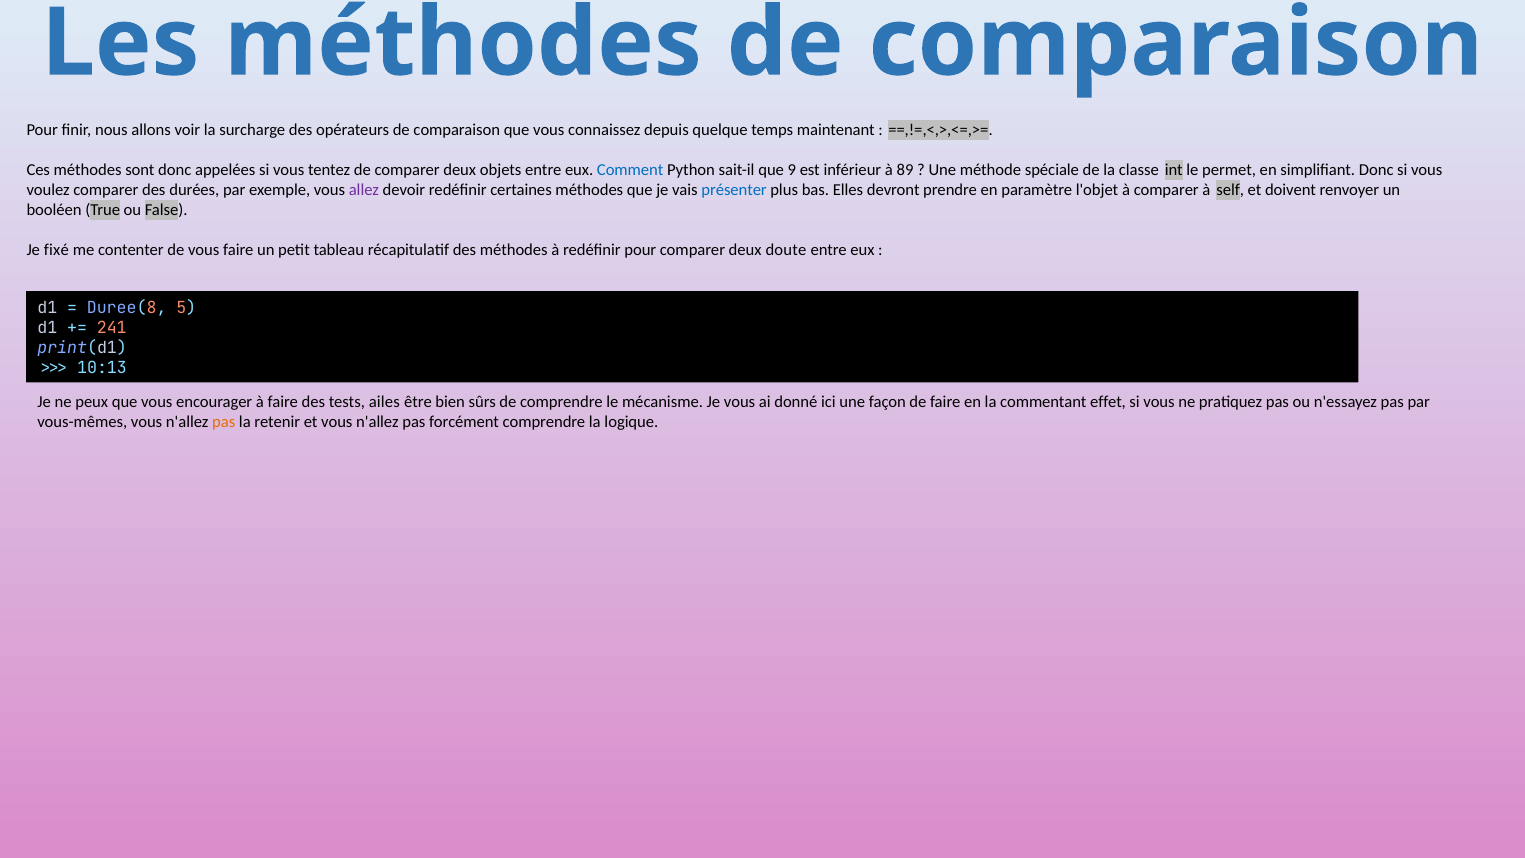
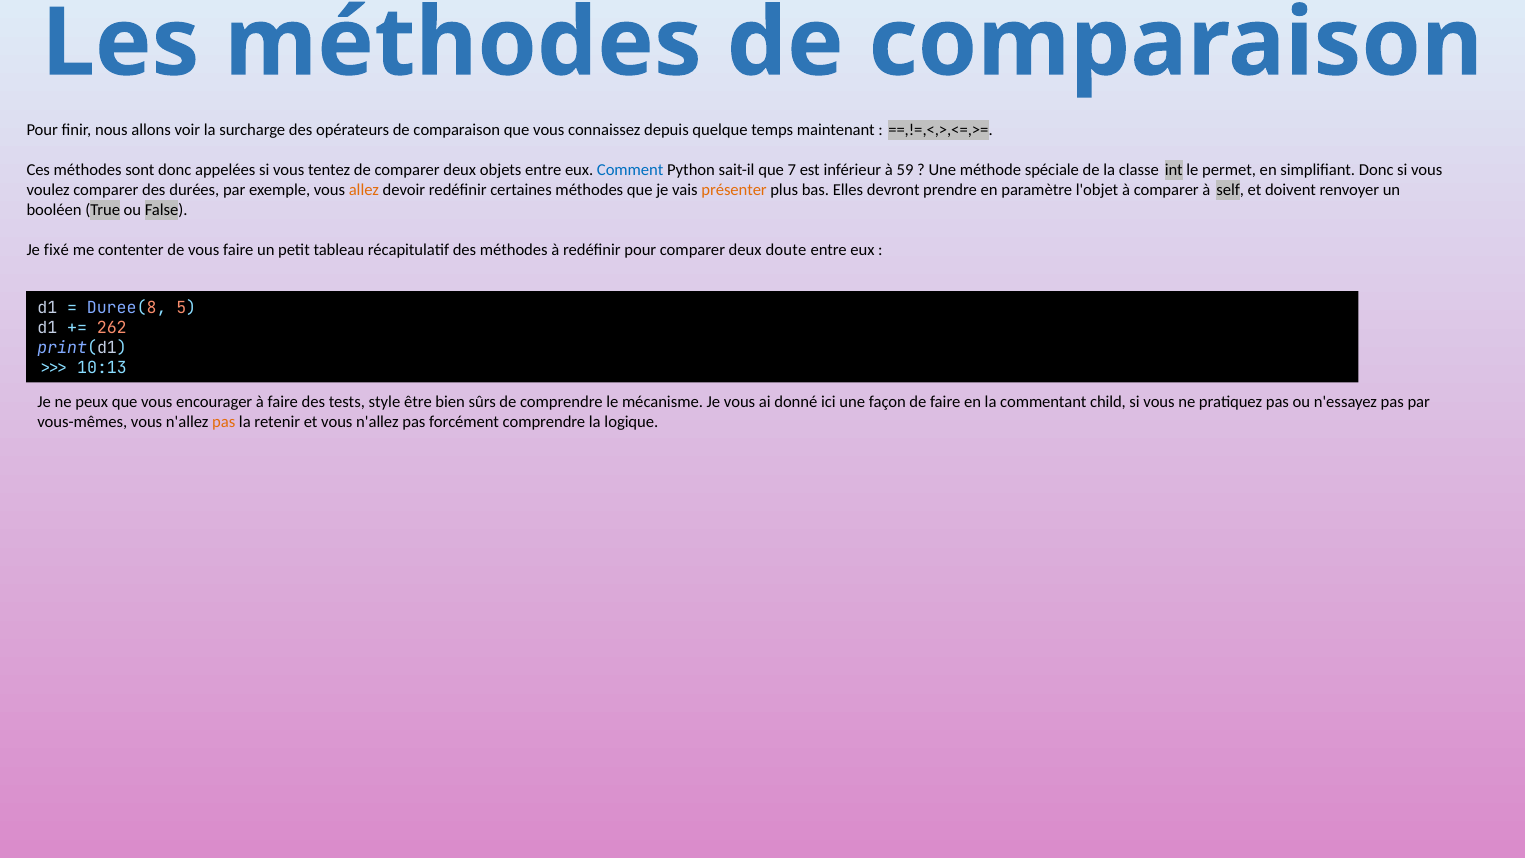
9: 9 -> 7
89: 89 -> 59
allez colour: purple -> orange
présenter colour: blue -> orange
241: 241 -> 262
ailes: ailes -> style
effet: effet -> child
